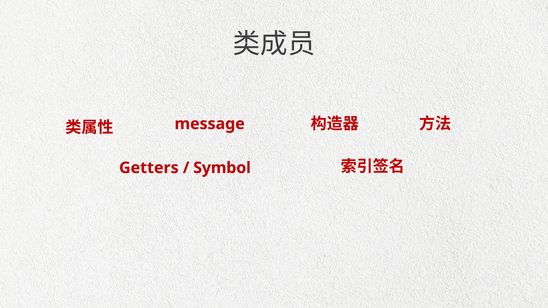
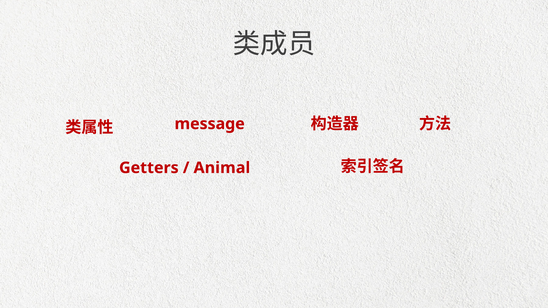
Symbol: Symbol -> Animal
